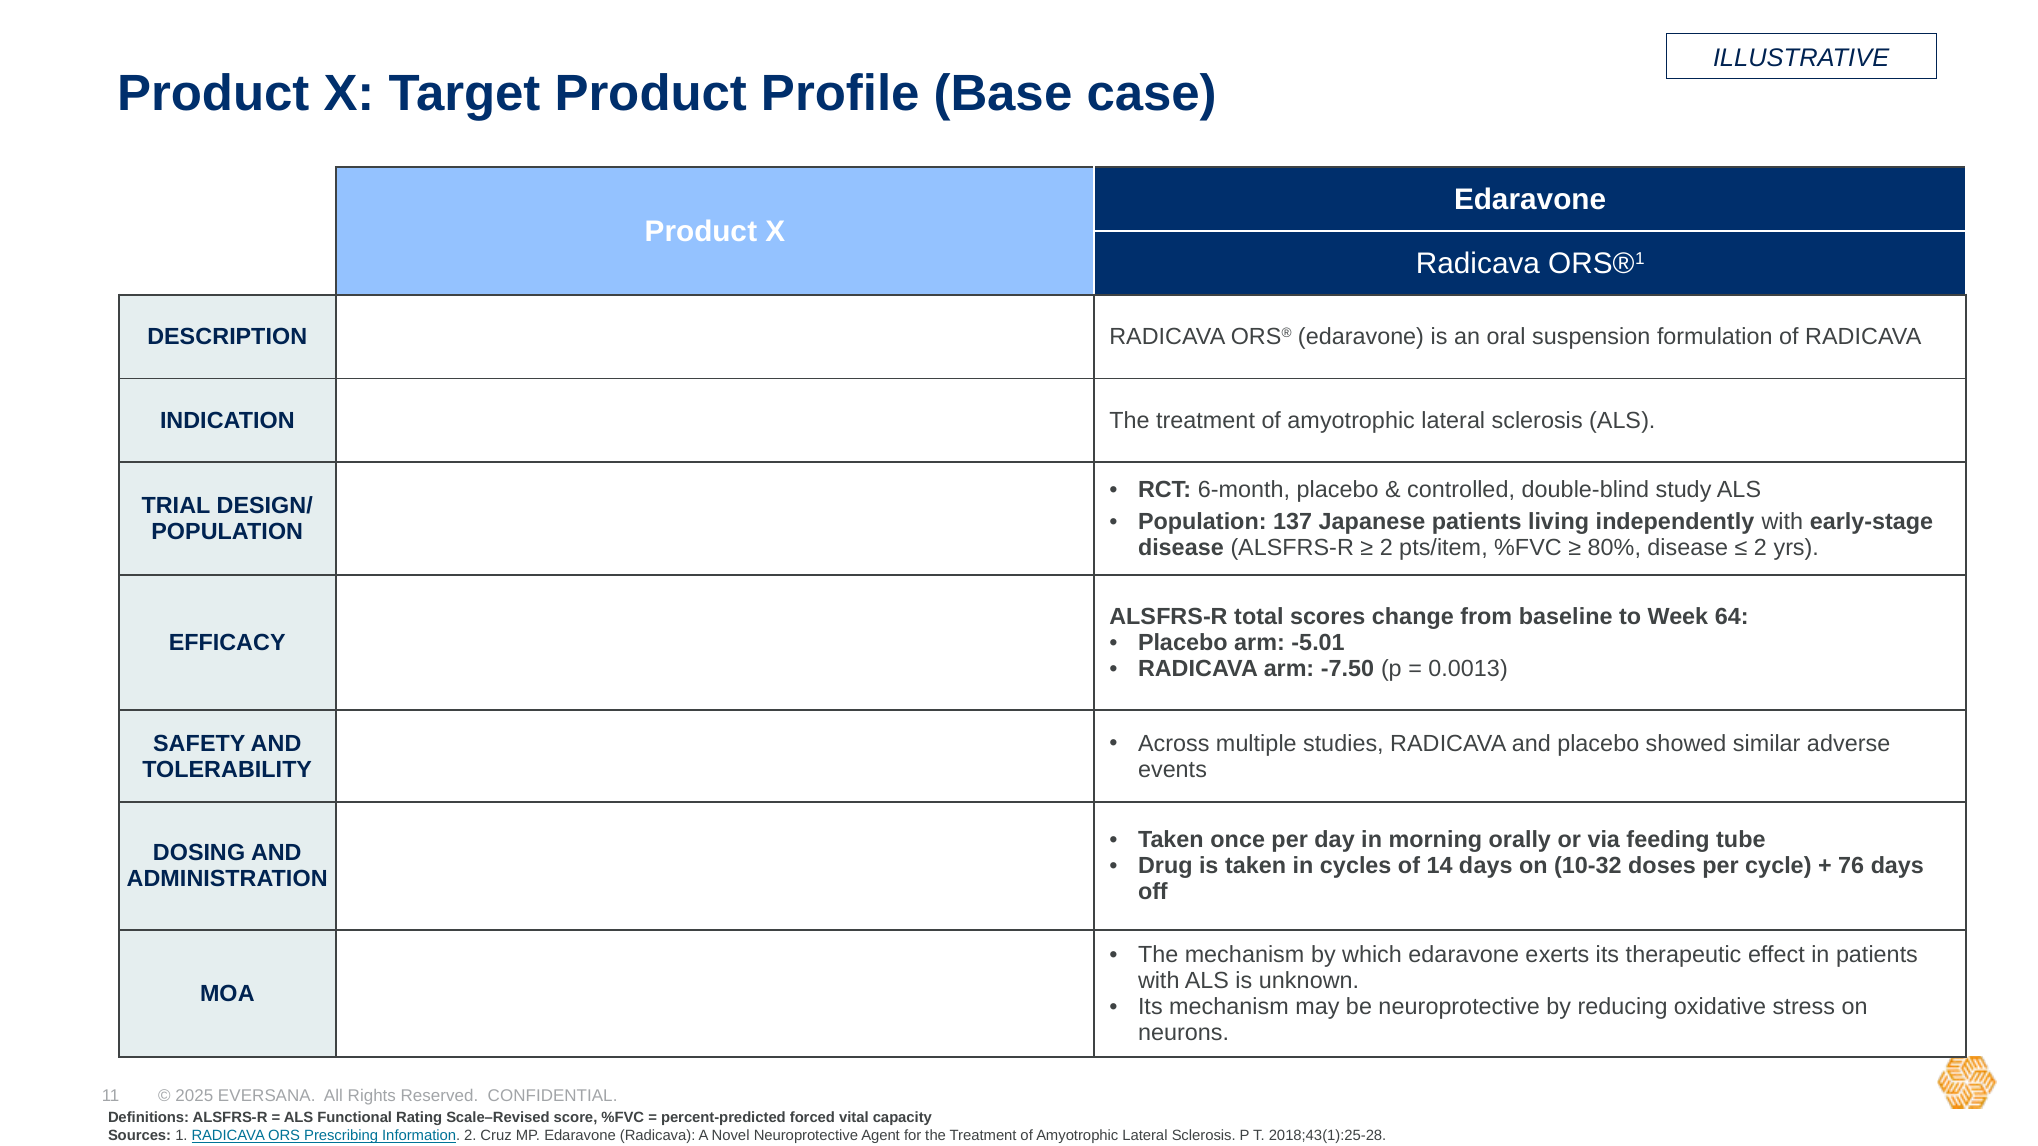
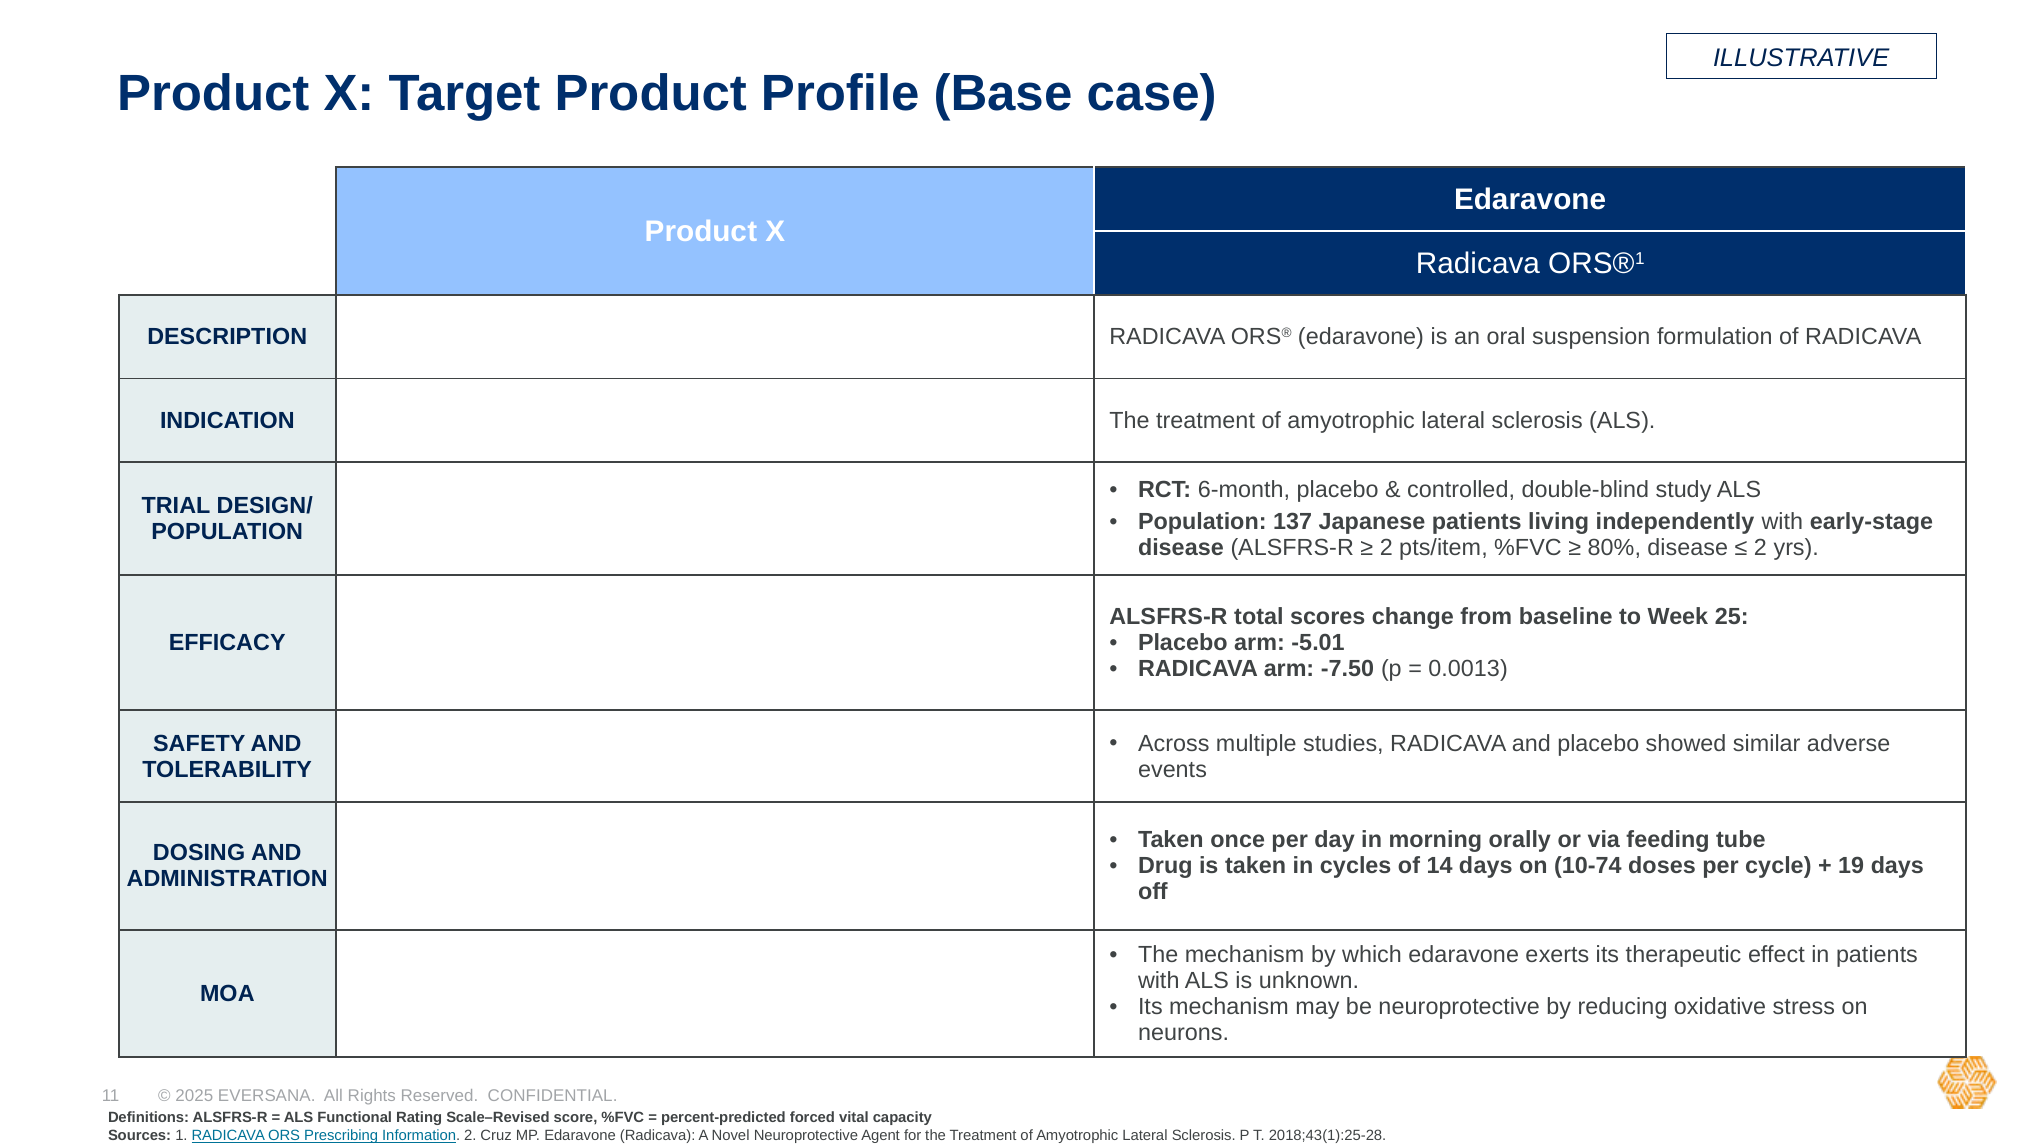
64: 64 -> 25
10-32: 10-32 -> 10-74
76: 76 -> 19
